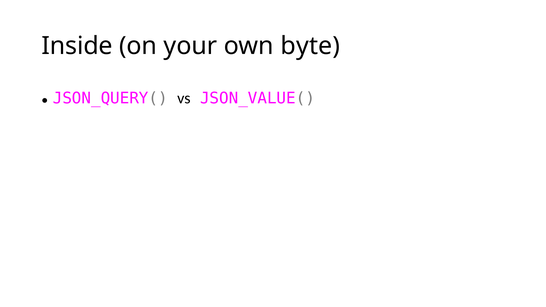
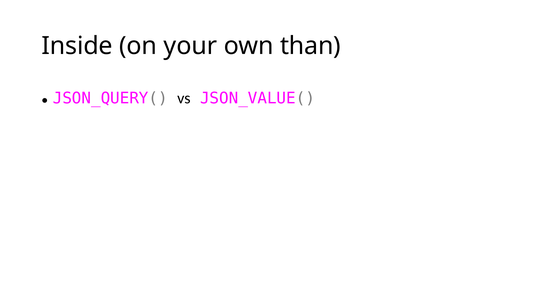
byte: byte -> than
